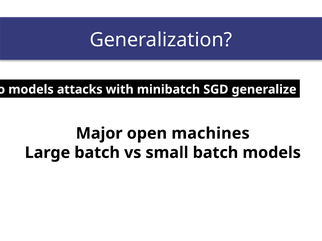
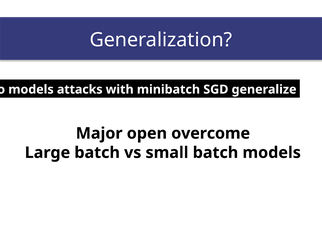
machines: machines -> overcome
